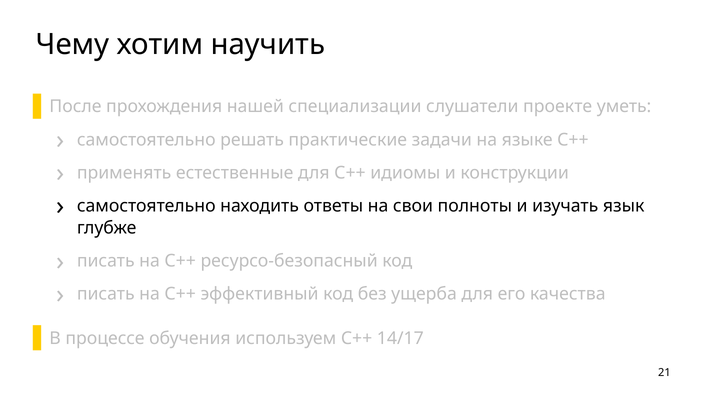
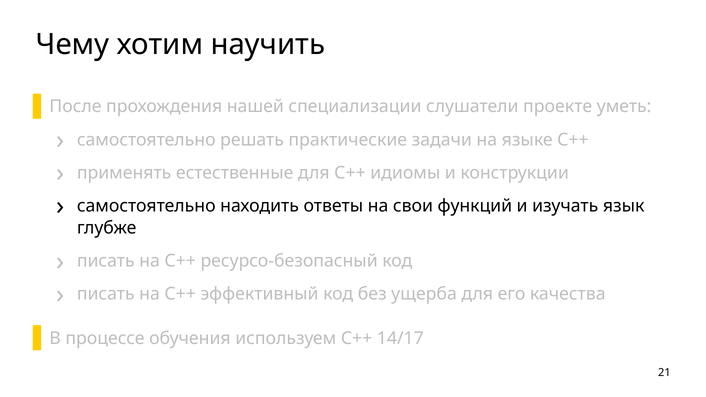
полноты: полноты -> функций
